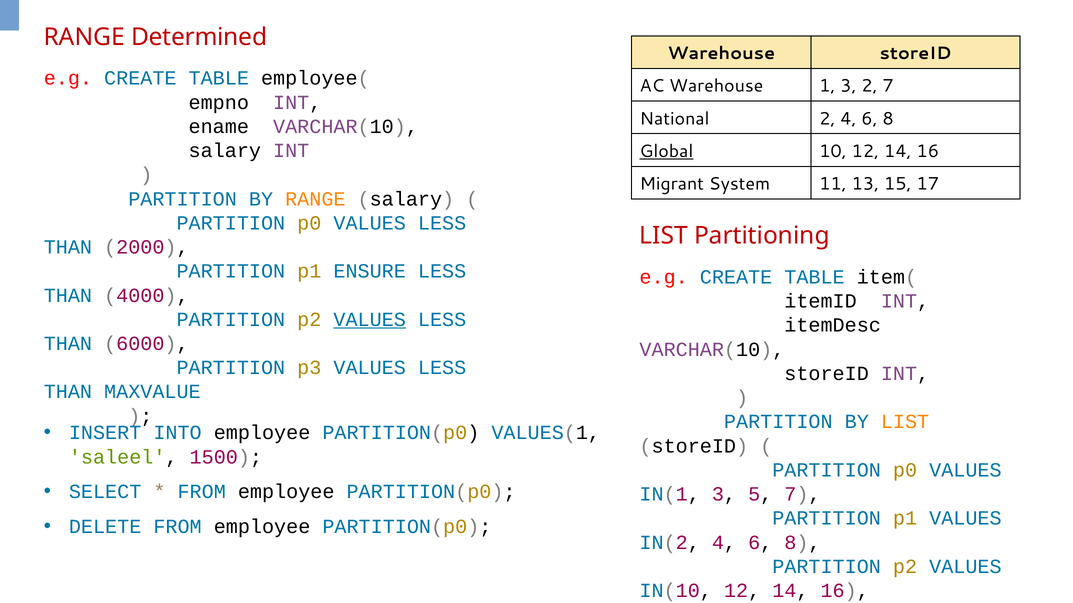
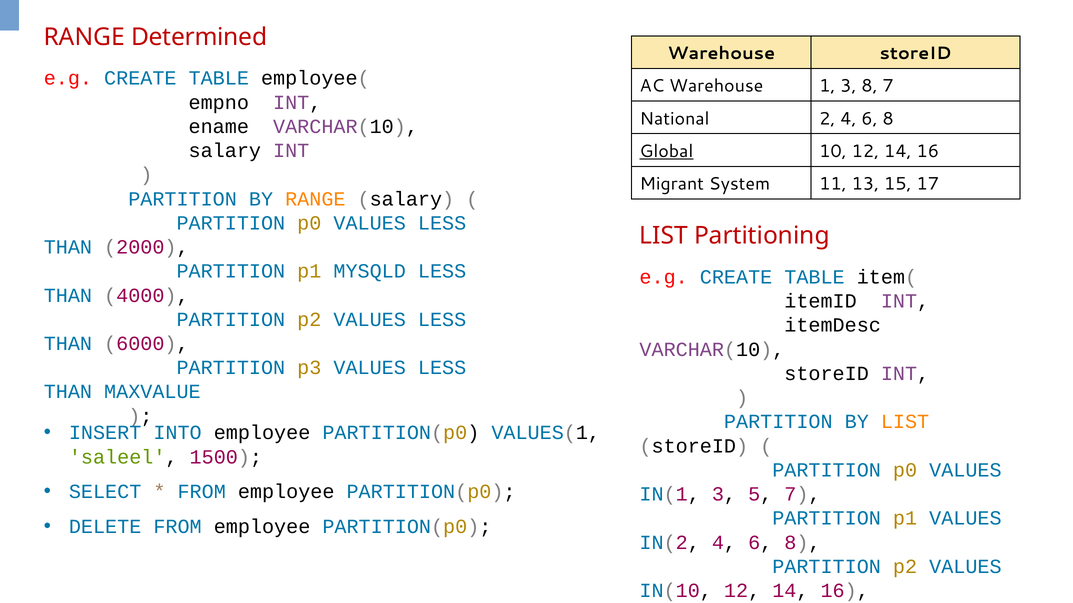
3 2: 2 -> 8
ENSURE: ENSURE -> MYSQLD
VALUES at (370, 320) underline: present -> none
